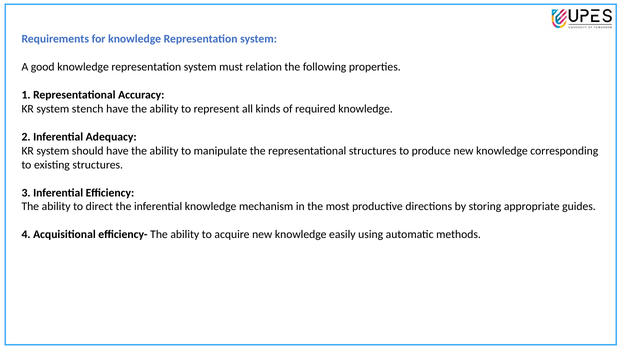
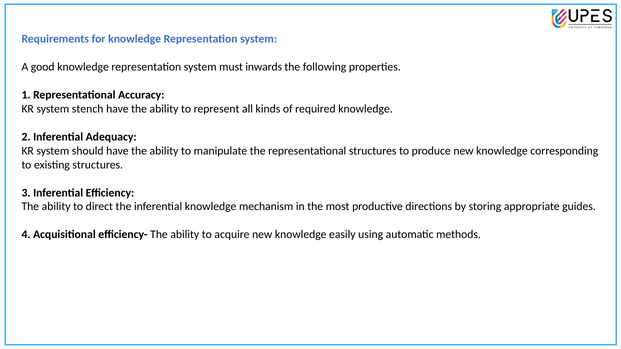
relation: relation -> inwards
